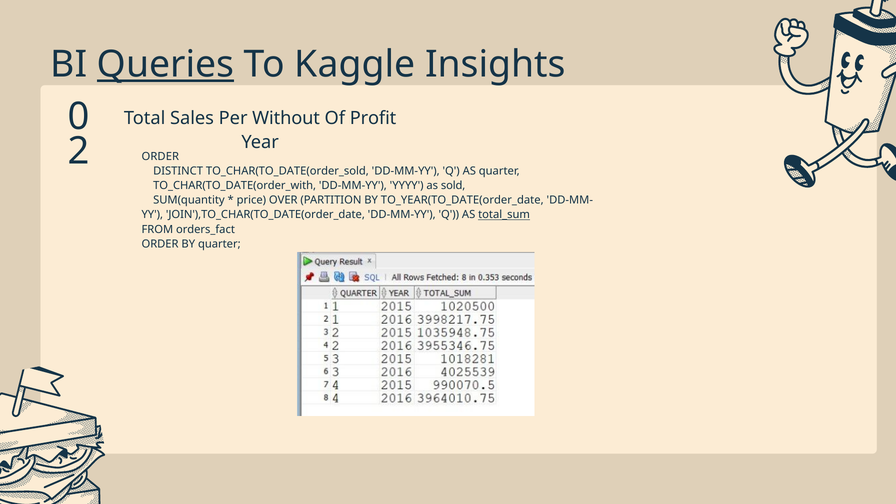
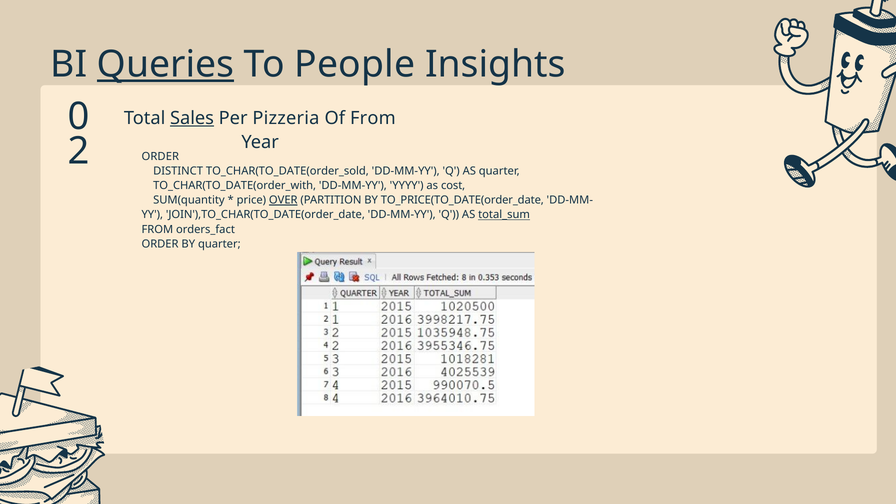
Kaggle: Kaggle -> People
Sales underline: none -> present
Without: Without -> Pizzeria
Of Profit: Profit -> From
sold: sold -> cost
OVER underline: none -> present
TO_YEAR(TO_DATE(order_date: TO_YEAR(TO_DATE(order_date -> TO_PRICE(TO_DATE(order_date
